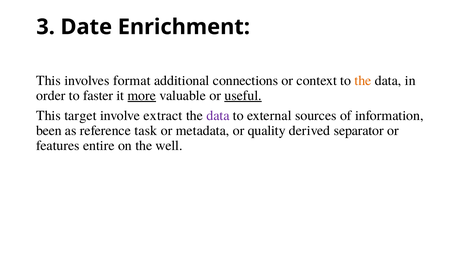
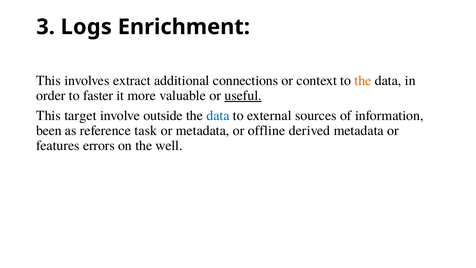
Date: Date -> Logs
format: format -> extract
more underline: present -> none
extract: extract -> outside
data at (218, 115) colour: purple -> blue
quality: quality -> offline
derived separator: separator -> metadata
entire: entire -> errors
